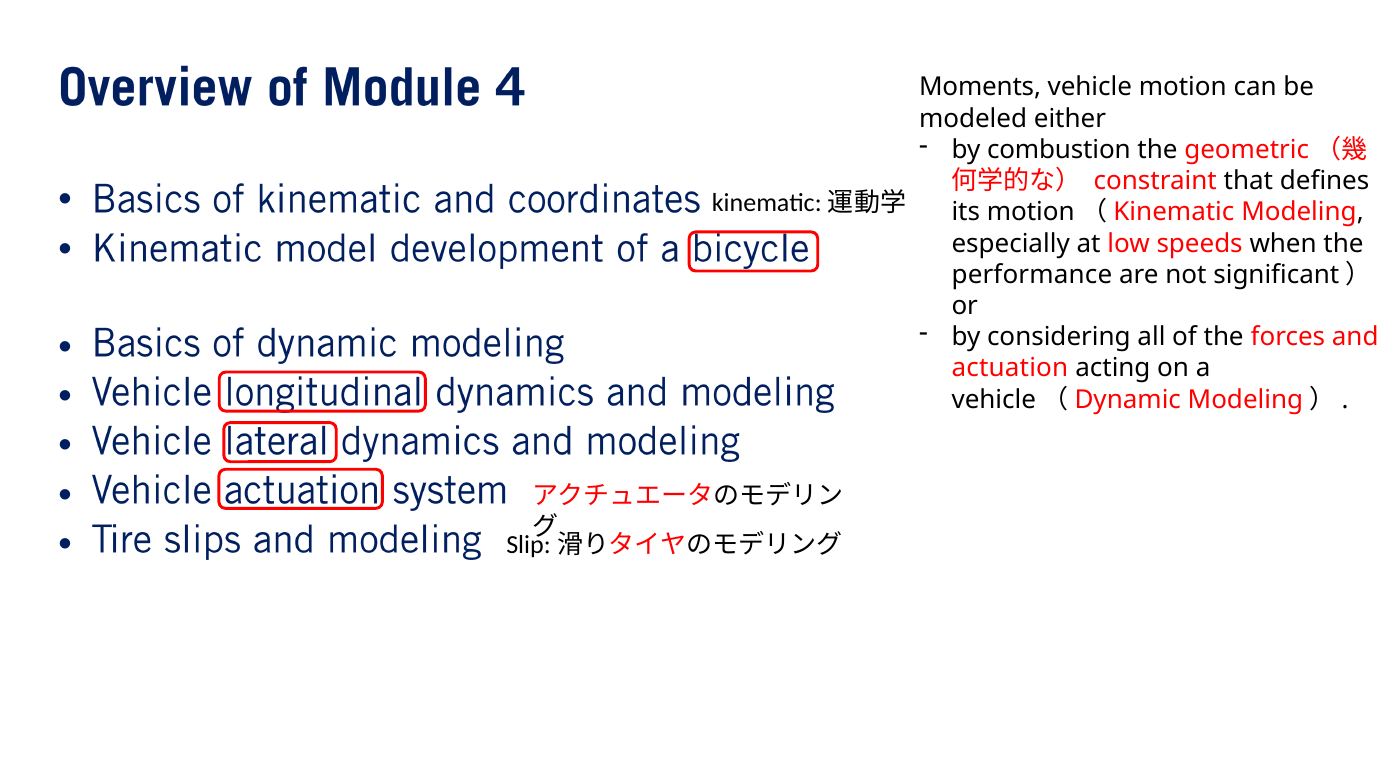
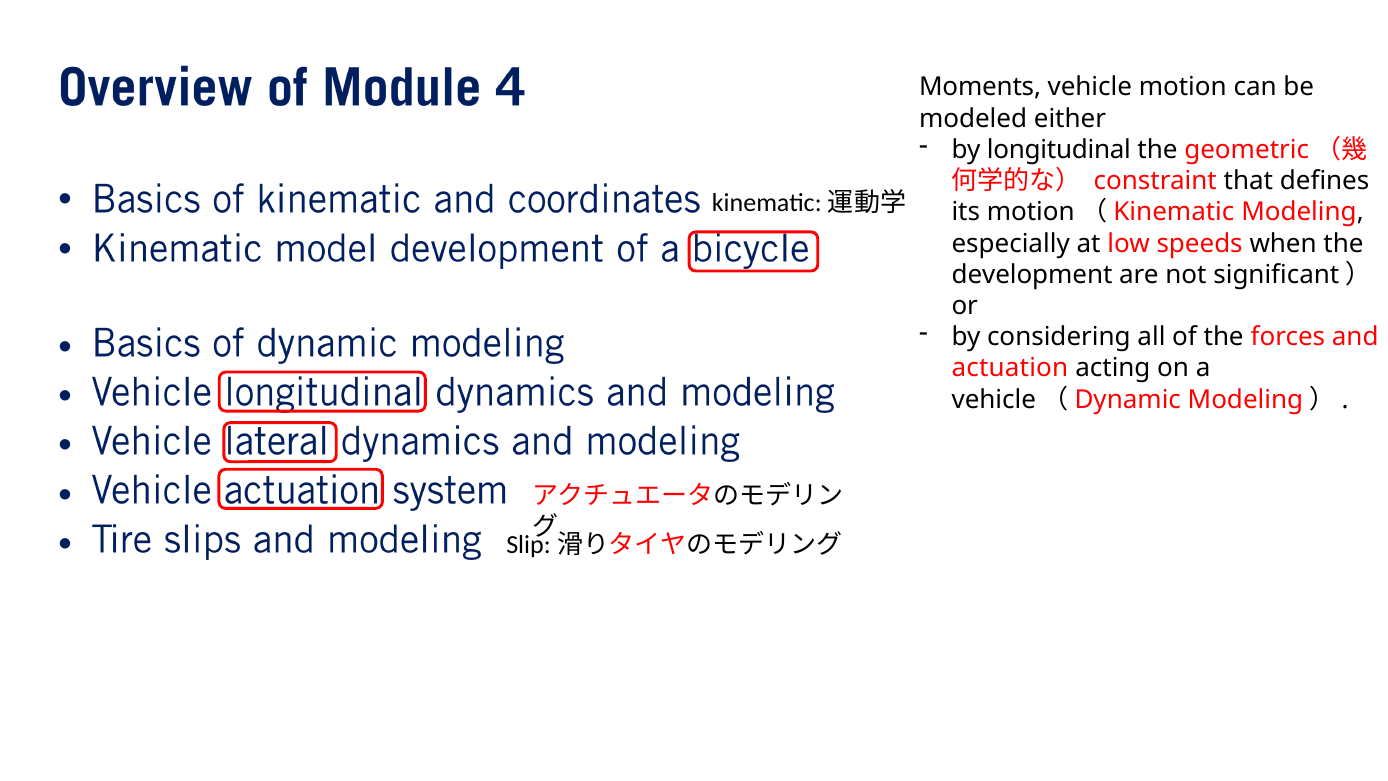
combustion: combustion -> longitudinal
performance: performance -> development
